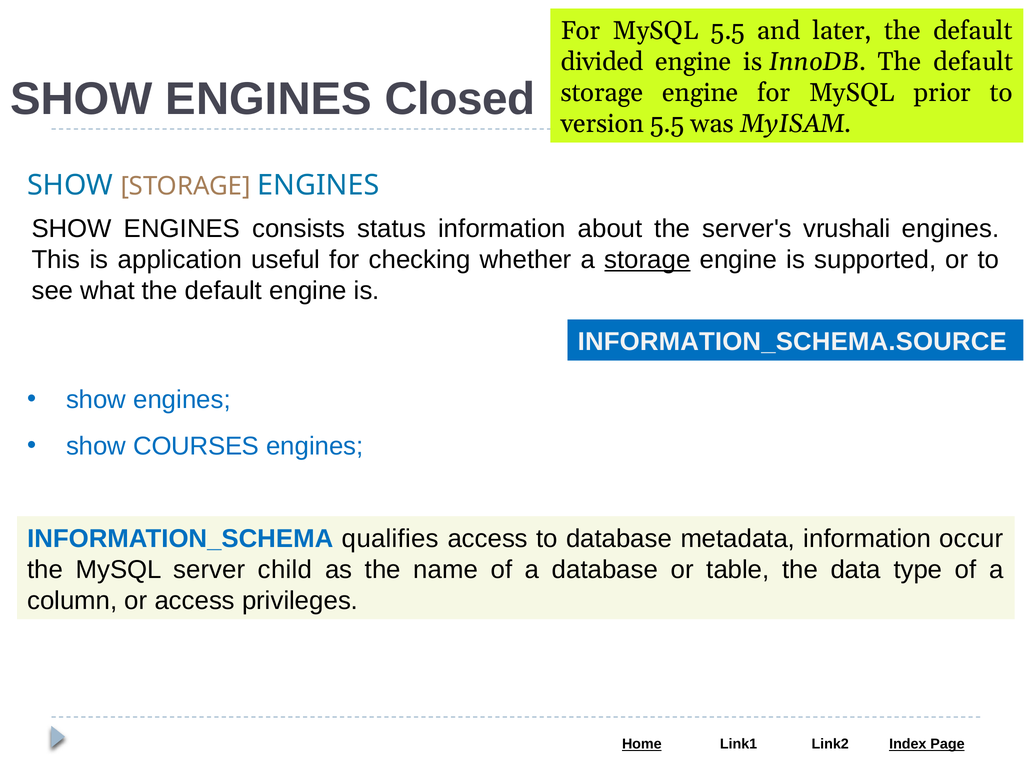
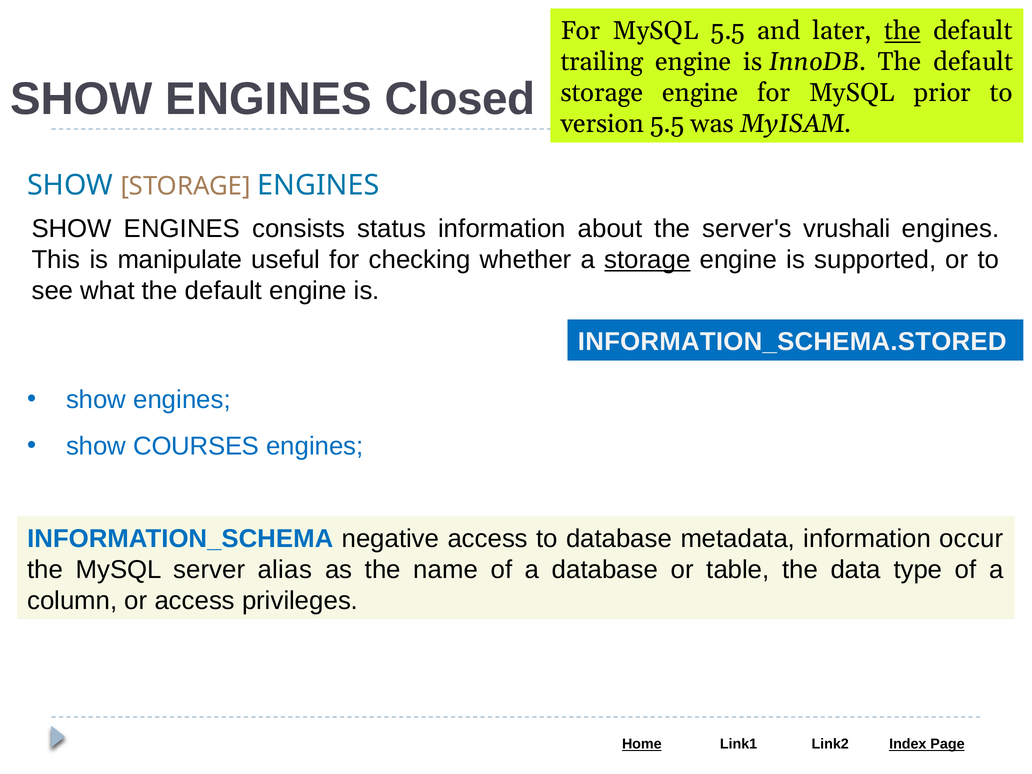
the at (902, 31) underline: none -> present
divided: divided -> trailing
application: application -> manipulate
INFORMATION_SCHEMA.SOURCE: INFORMATION_SCHEMA.SOURCE -> INFORMATION_SCHEMA.STORED
qualifies: qualifies -> negative
child: child -> alias
